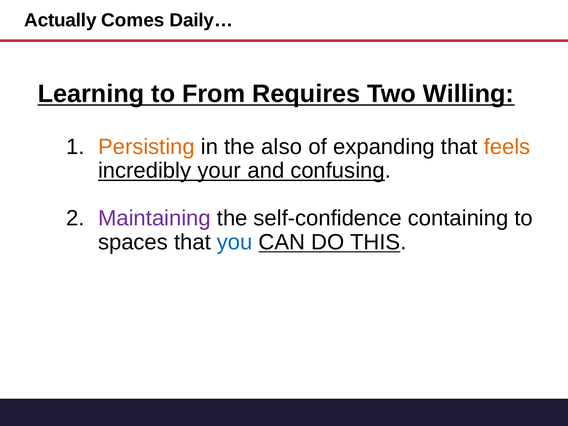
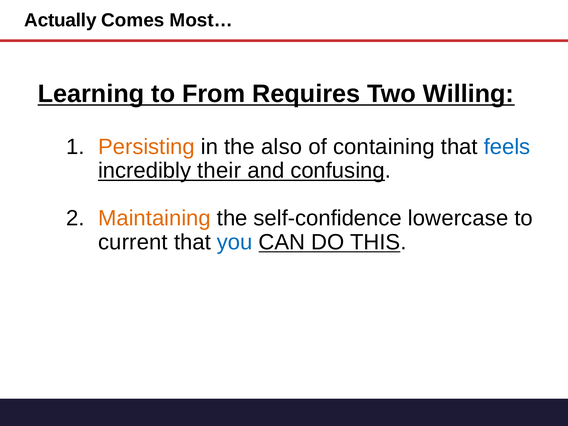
Daily…: Daily… -> Most…
expanding: expanding -> containing
feels colour: orange -> blue
your: your -> their
Maintaining colour: purple -> orange
containing: containing -> lowercase
spaces: spaces -> current
